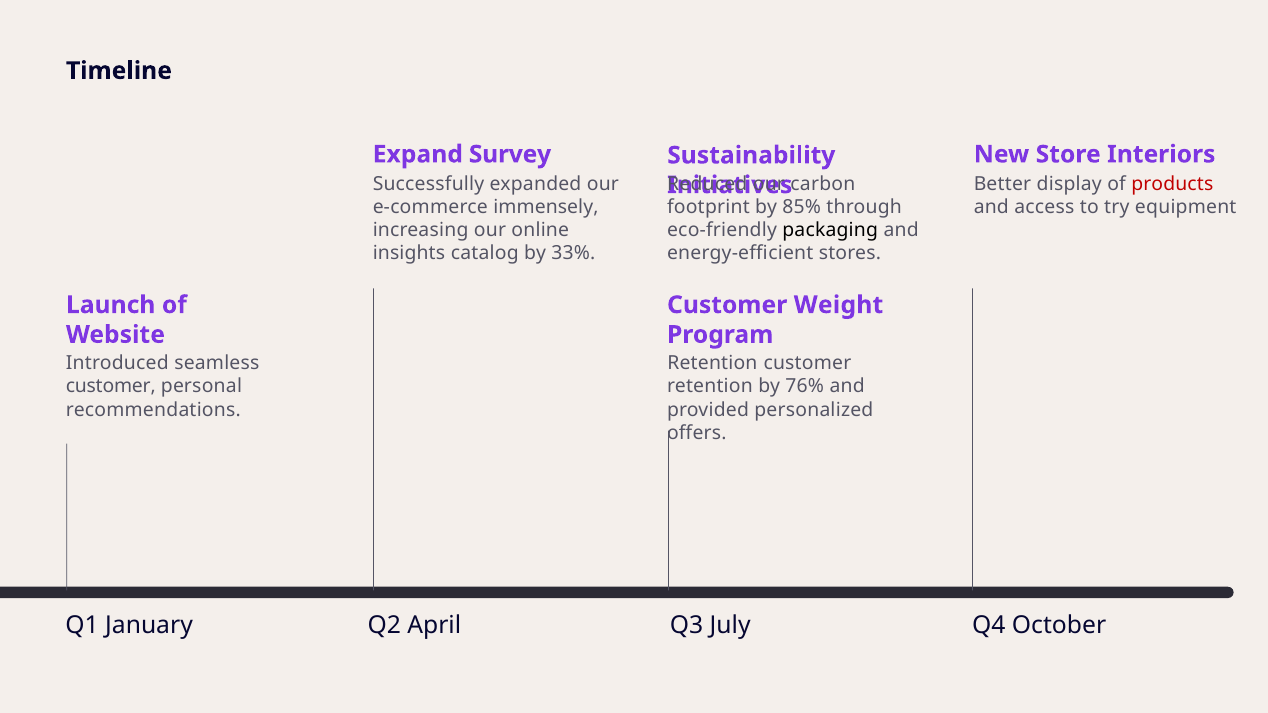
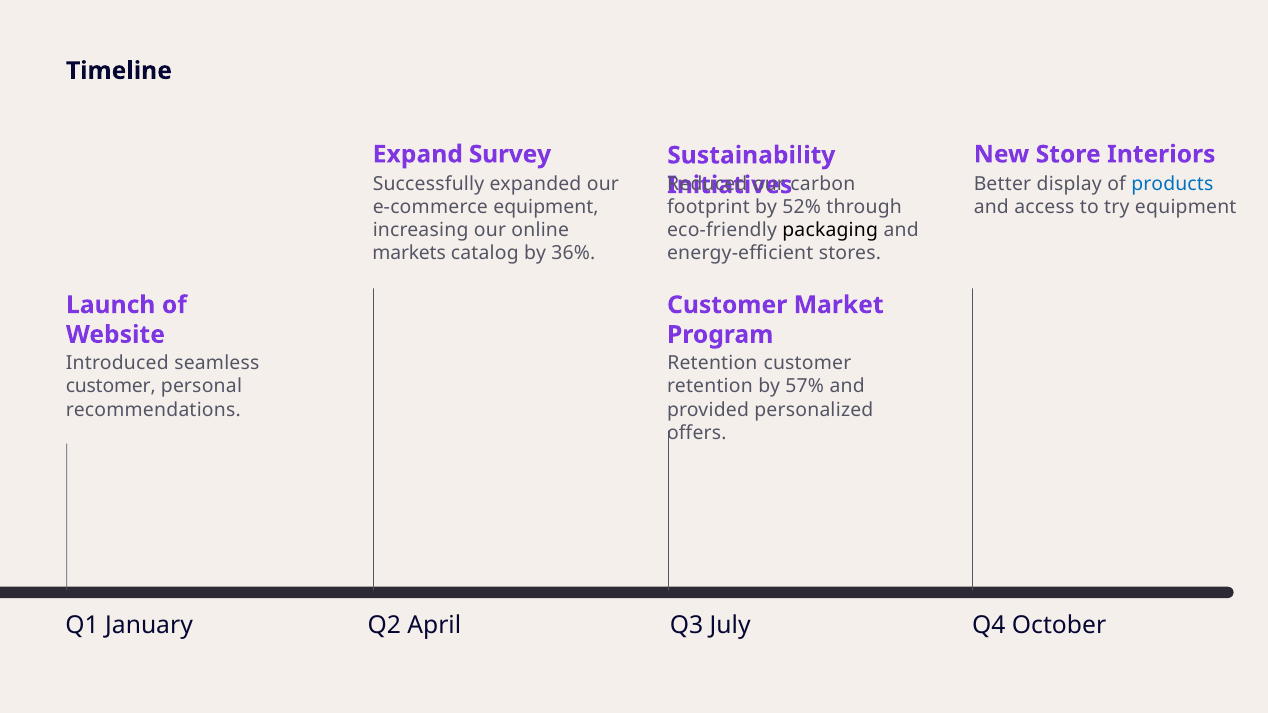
products colour: red -> blue
e-commerce immensely: immensely -> equipment
85%: 85% -> 52%
insights: insights -> markets
33%: 33% -> 36%
Weight: Weight -> Market
76%: 76% -> 57%
